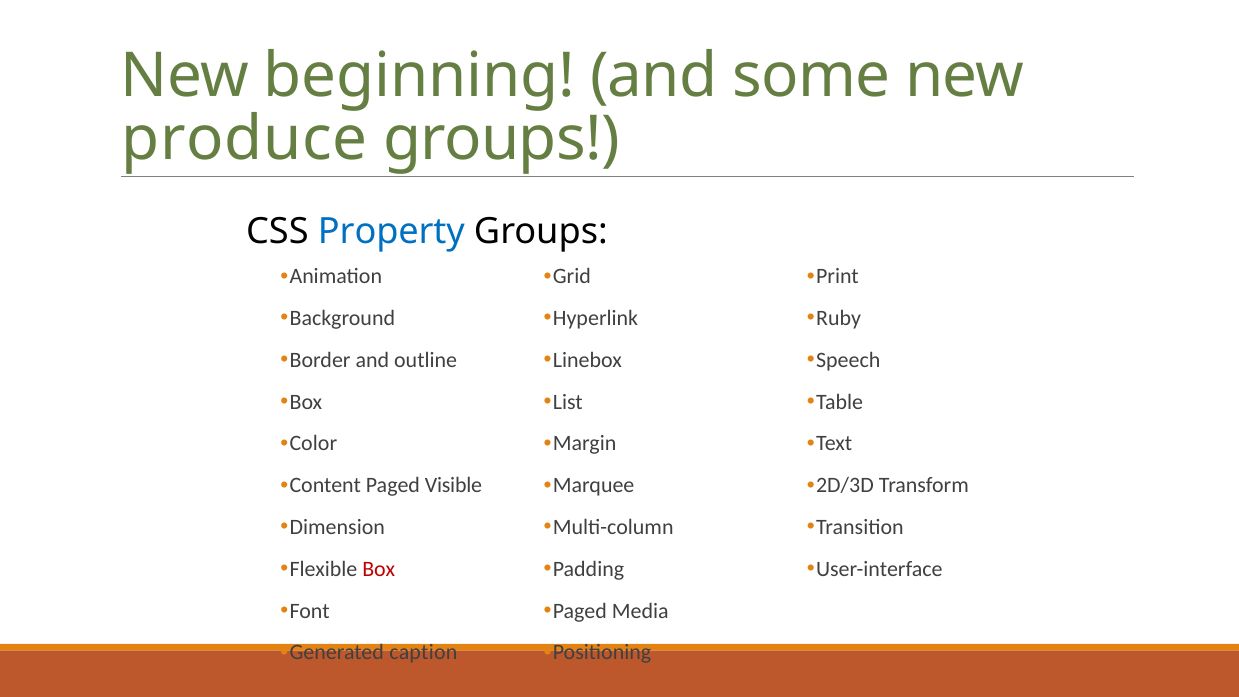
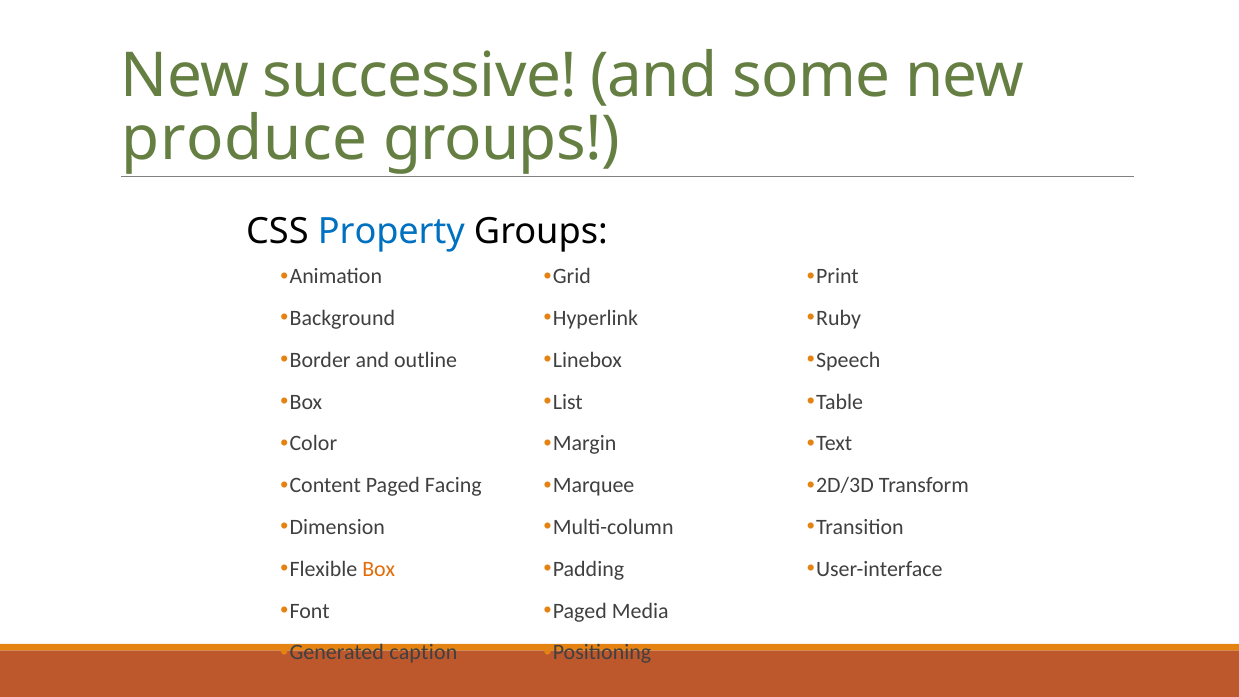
beginning: beginning -> successive
Visible: Visible -> Facing
Box at (379, 569) colour: red -> orange
